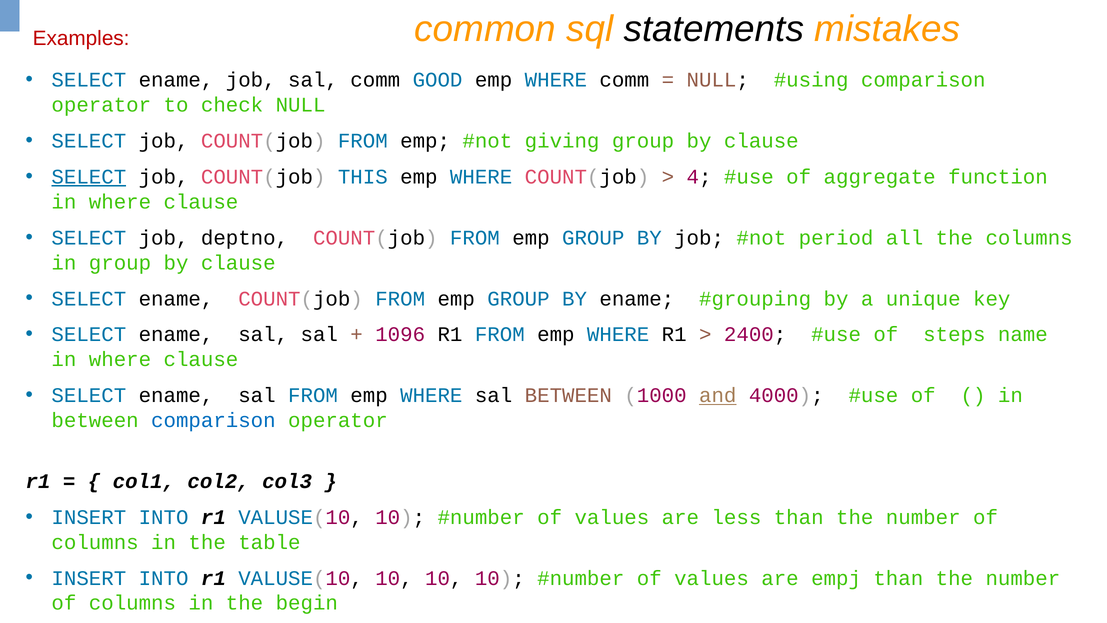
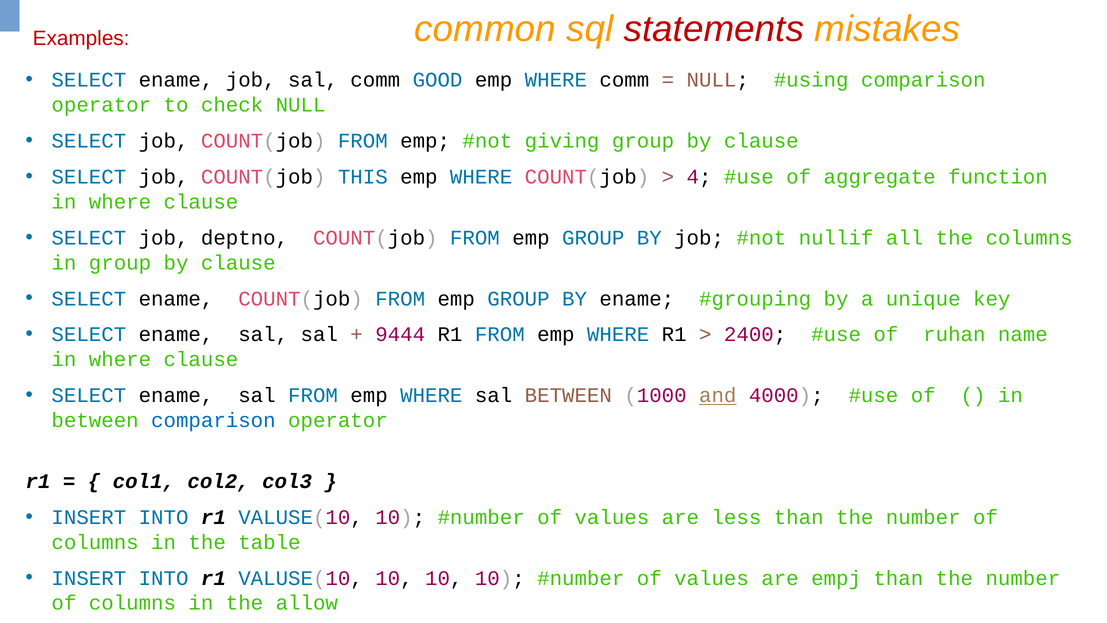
statements colour: black -> red
SELECT at (89, 177) underline: present -> none
period: period -> nullif
1096: 1096 -> 9444
steps: steps -> ruhan
begin: begin -> allow
